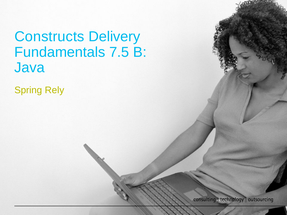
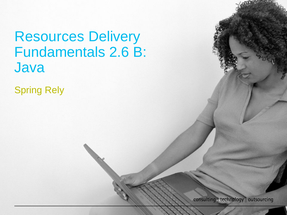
Constructs: Constructs -> Resources
7.5: 7.5 -> 2.6
